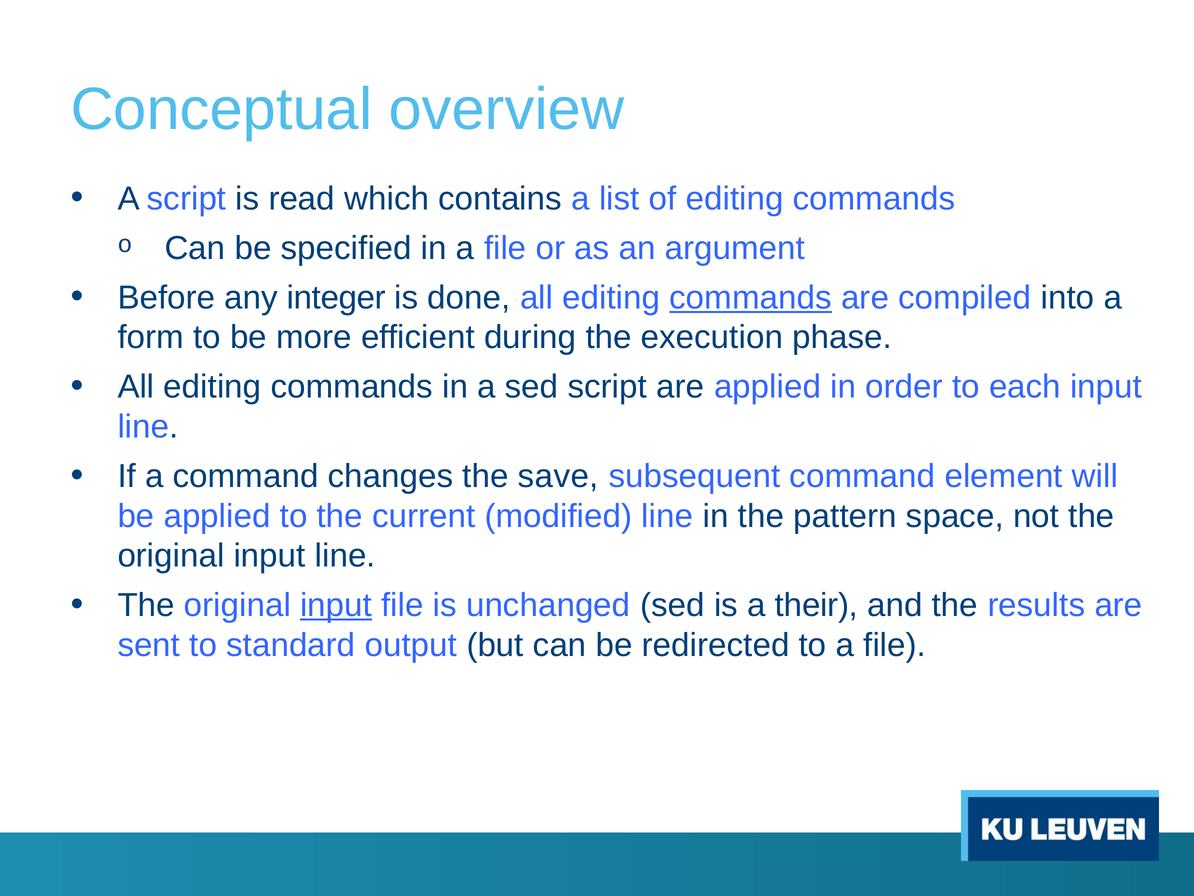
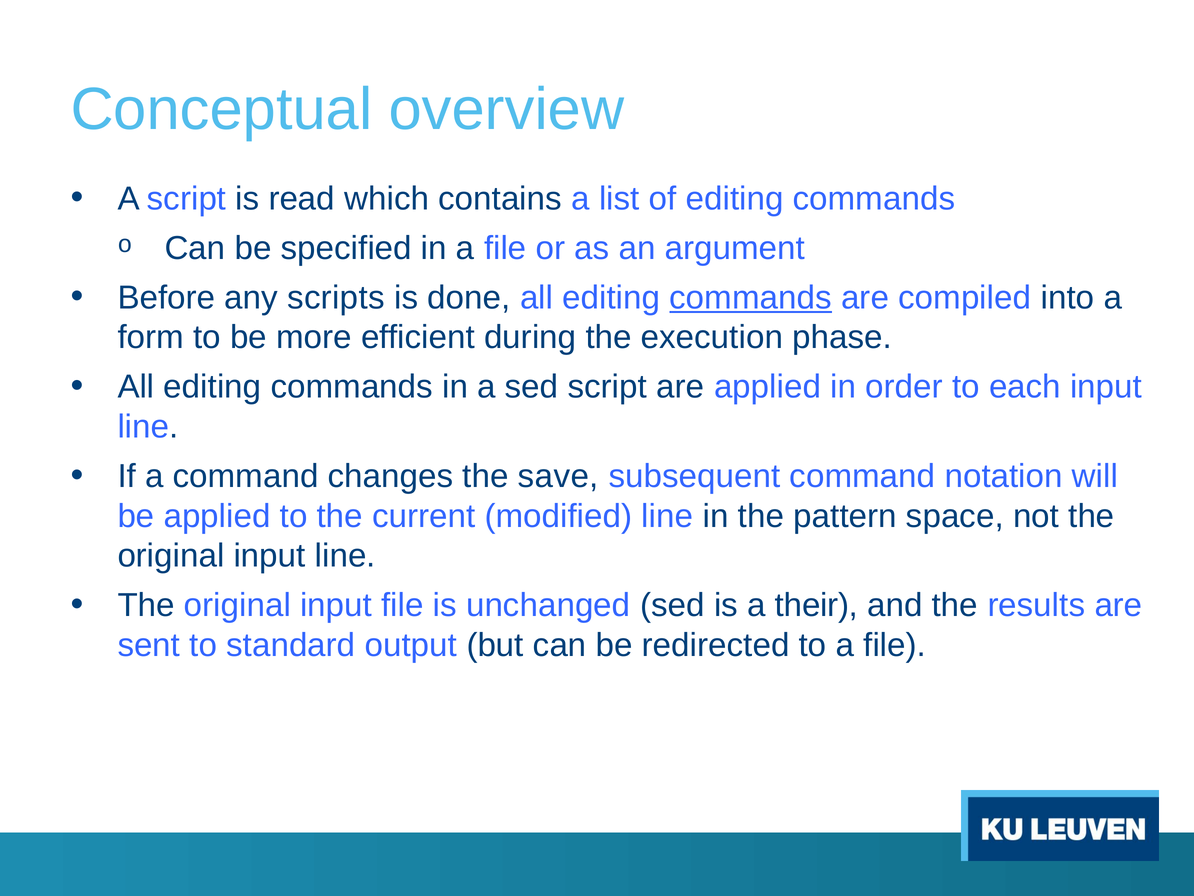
integer: integer -> scripts
element: element -> notation
input at (336, 605) underline: present -> none
